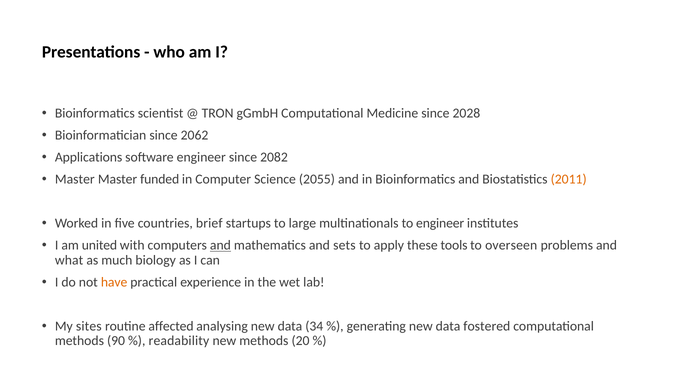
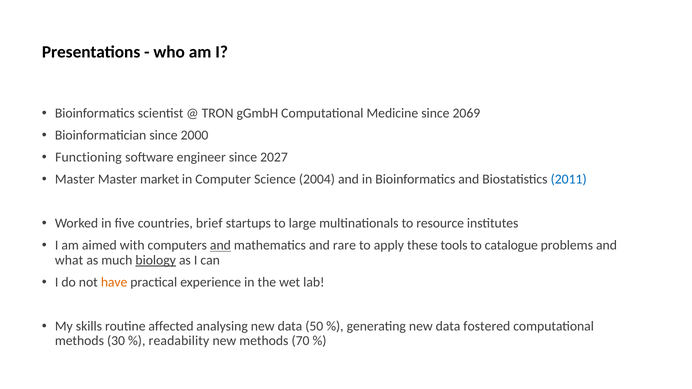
2028: 2028 -> 2069
2062: 2062 -> 2000
Applications: Applications -> Functioning
2082: 2082 -> 2027
funded: funded -> market
2055: 2055 -> 2004
2011 colour: orange -> blue
to engineer: engineer -> resource
united: united -> aimed
sets: sets -> rare
overseen: overseen -> catalogue
biology underline: none -> present
sites: sites -> skills
34: 34 -> 50
90: 90 -> 30
20: 20 -> 70
